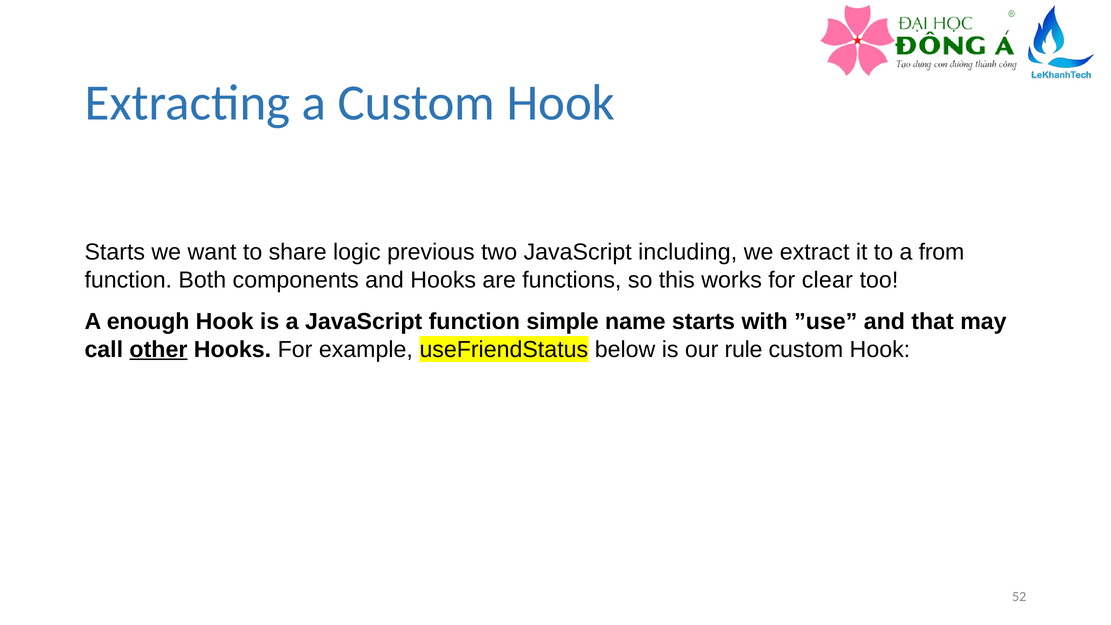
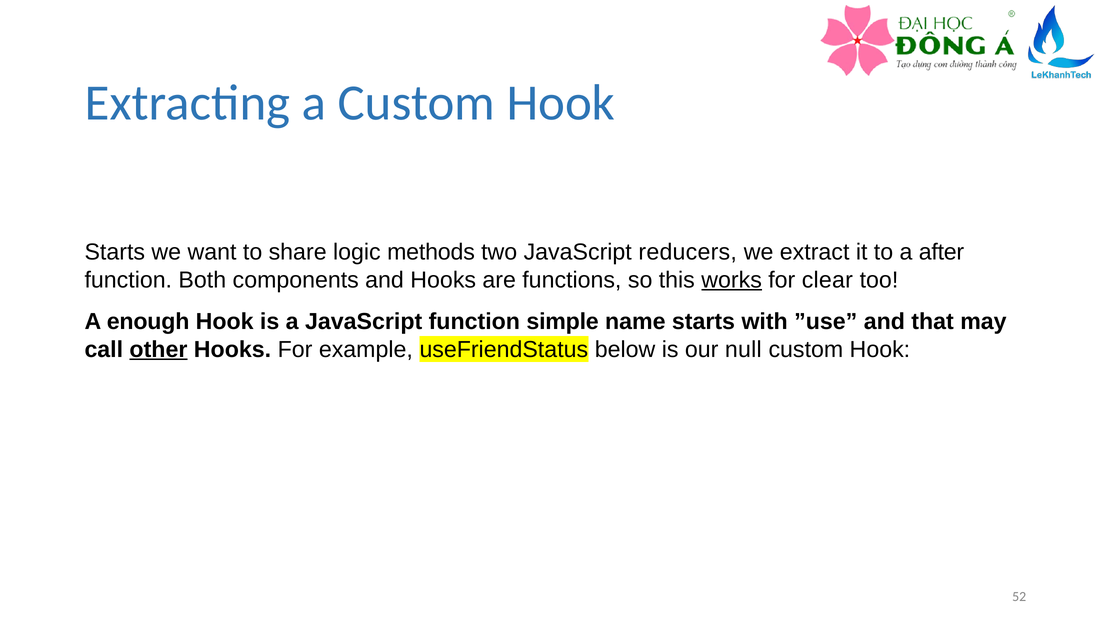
previous: previous -> methods
including: including -> reducers
from: from -> after
works underline: none -> present
rule: rule -> null
